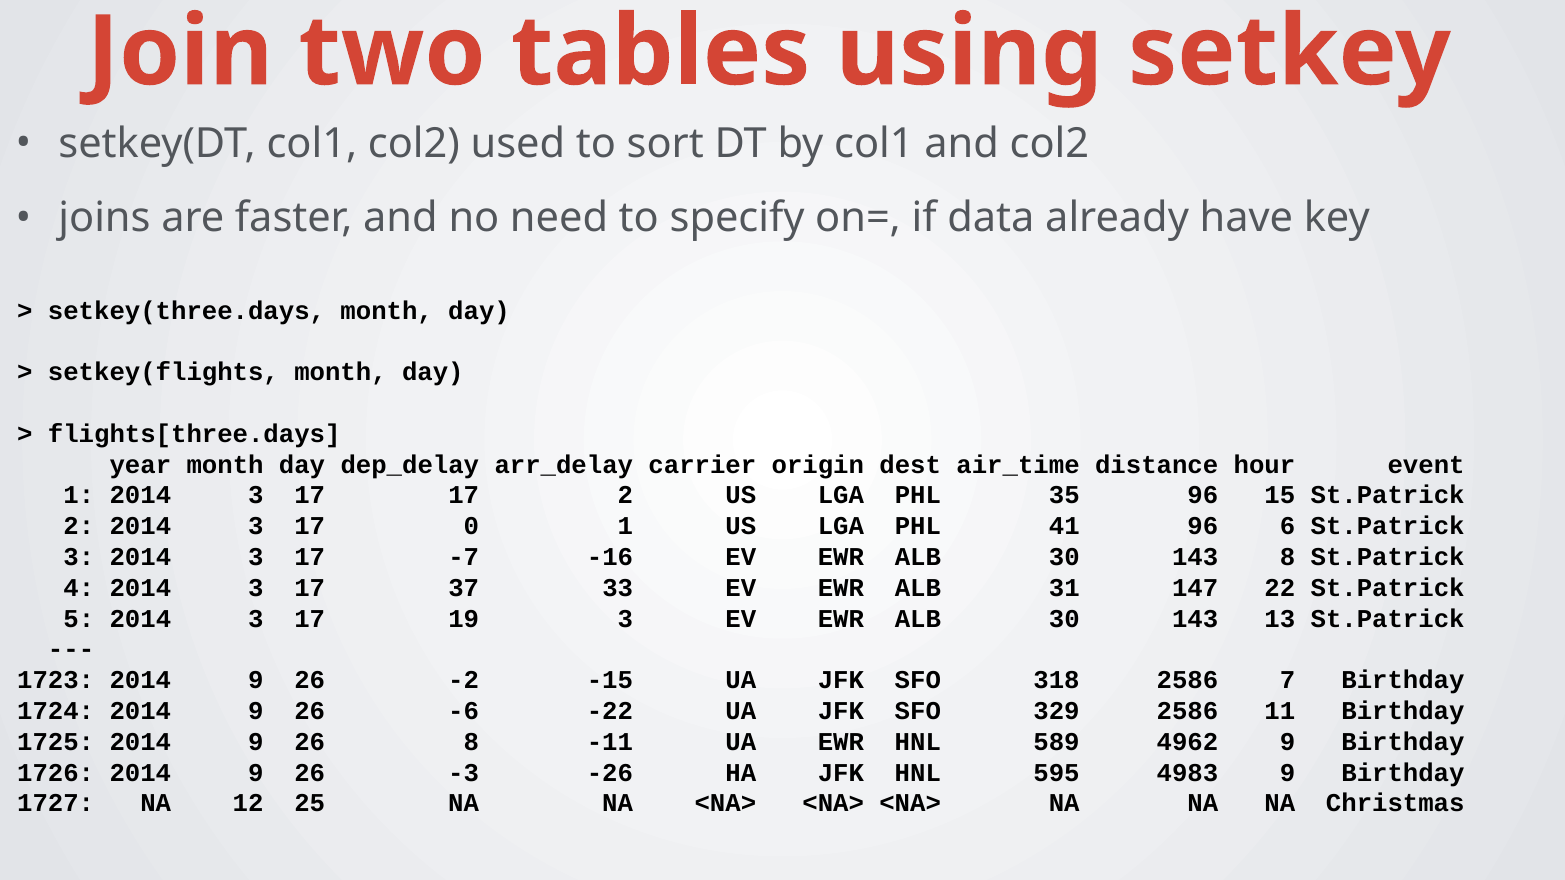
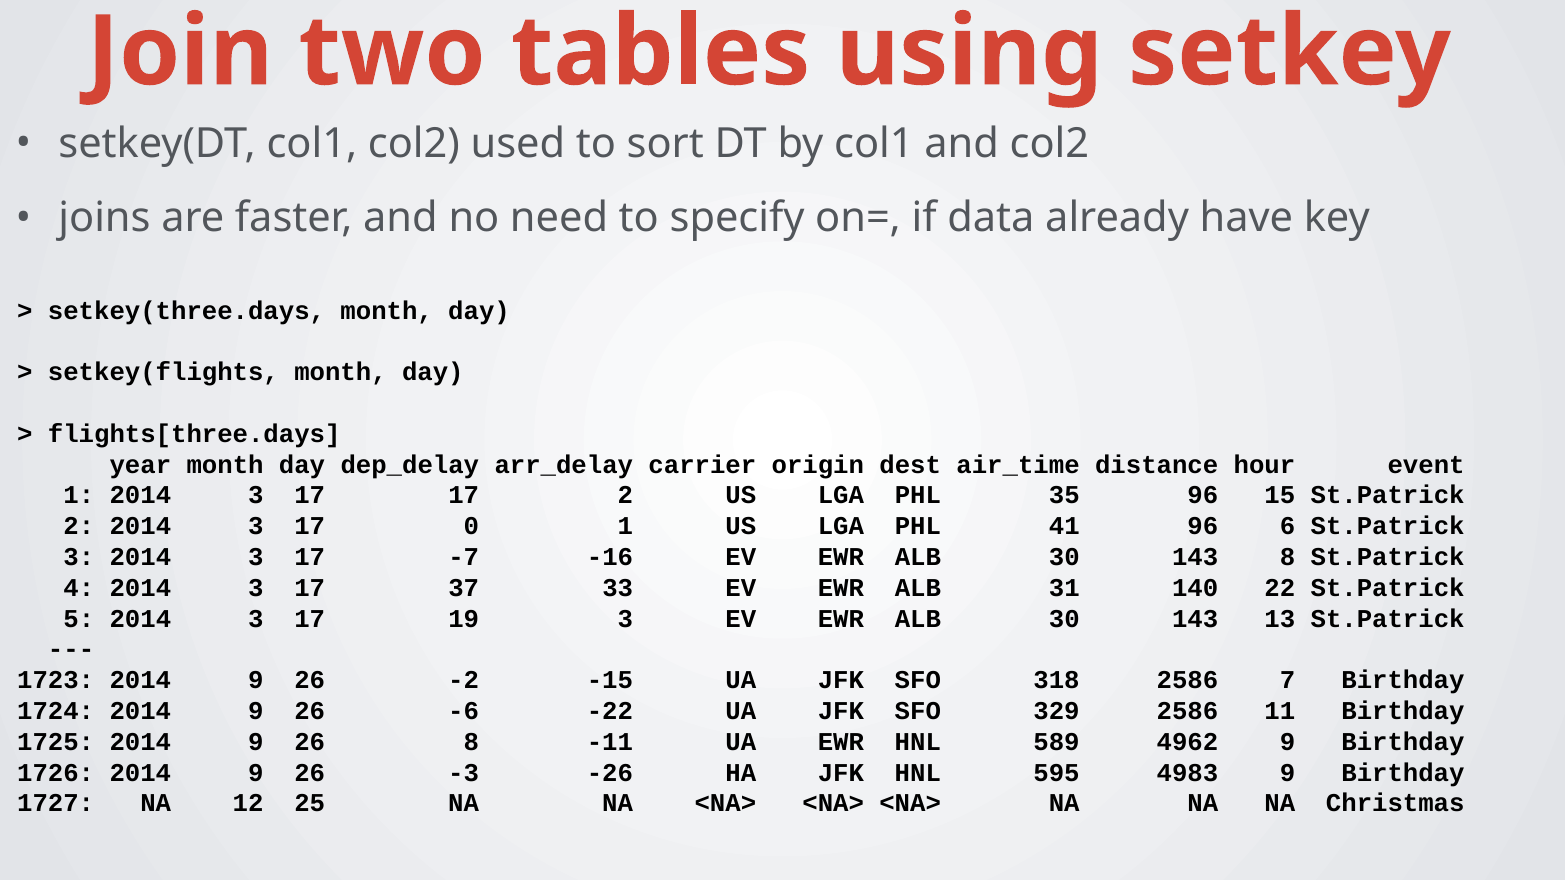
147: 147 -> 140
